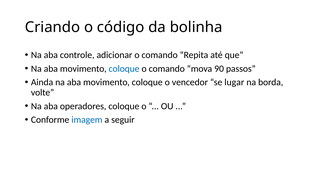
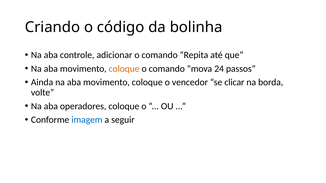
coloque at (124, 69) colour: blue -> orange
90: 90 -> 24
lugar: lugar -> clicar
